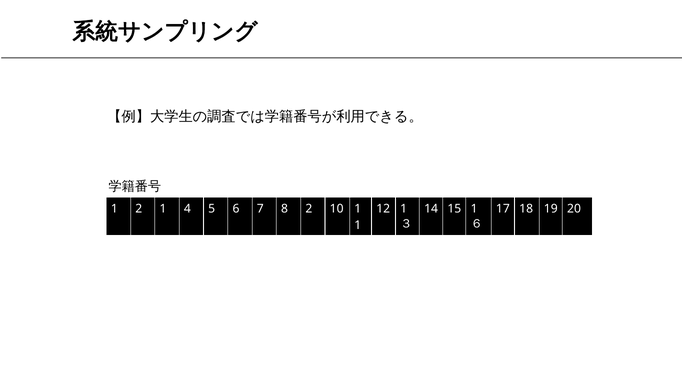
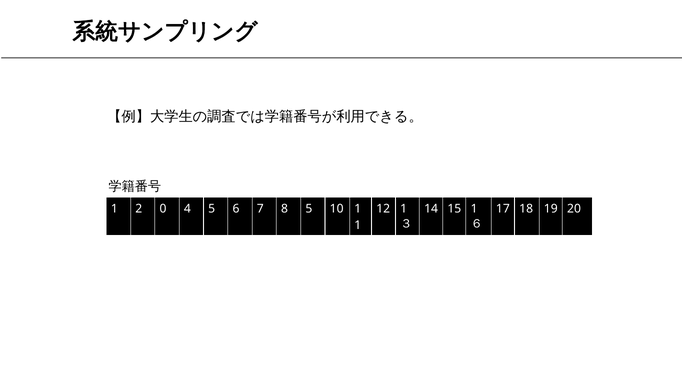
2 1: 1 -> 0
8 2: 2 -> 5
